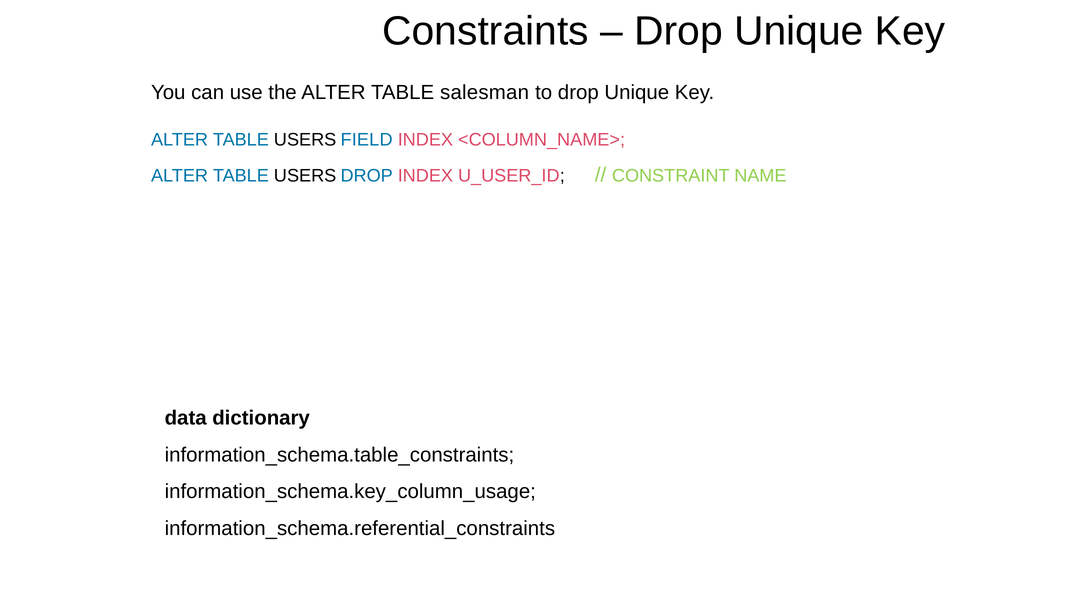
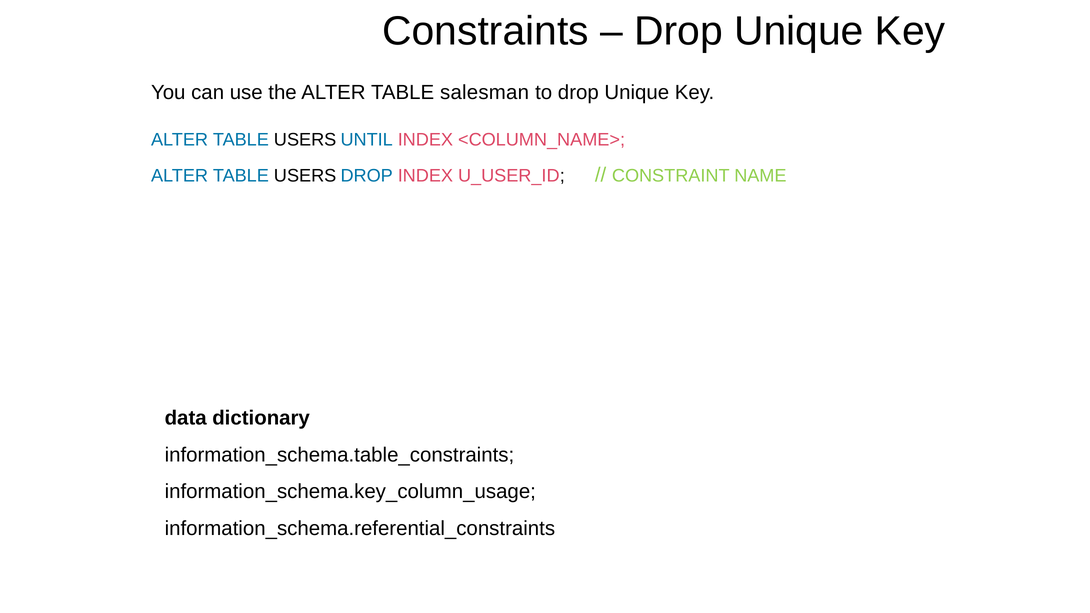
FIELD: FIELD -> UNTIL
